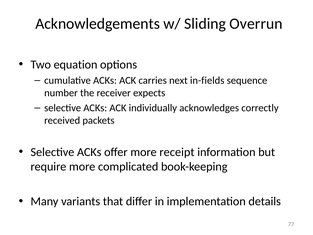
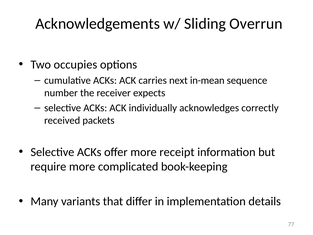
equation: equation -> occupies
in-fields: in-fields -> in-mean
